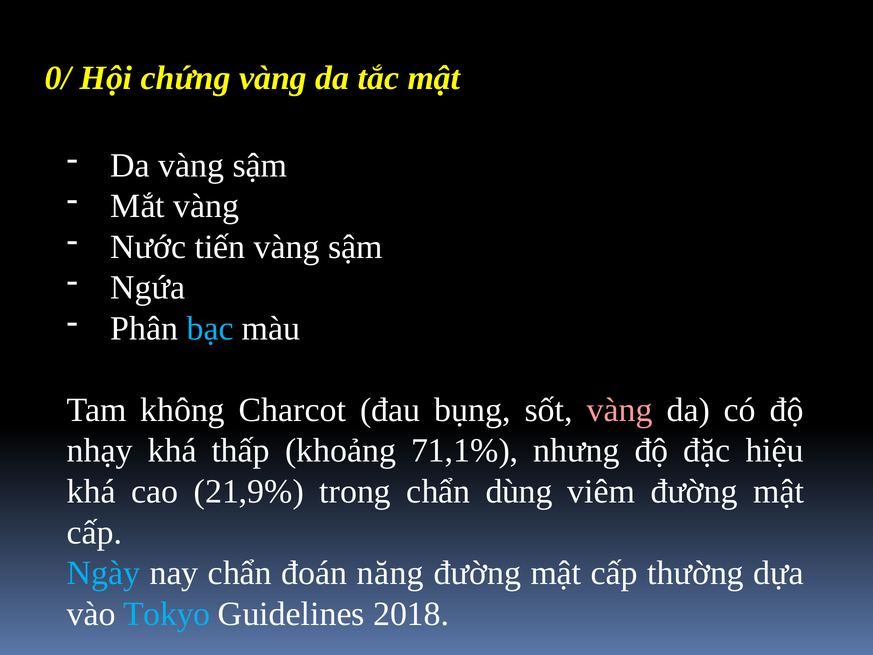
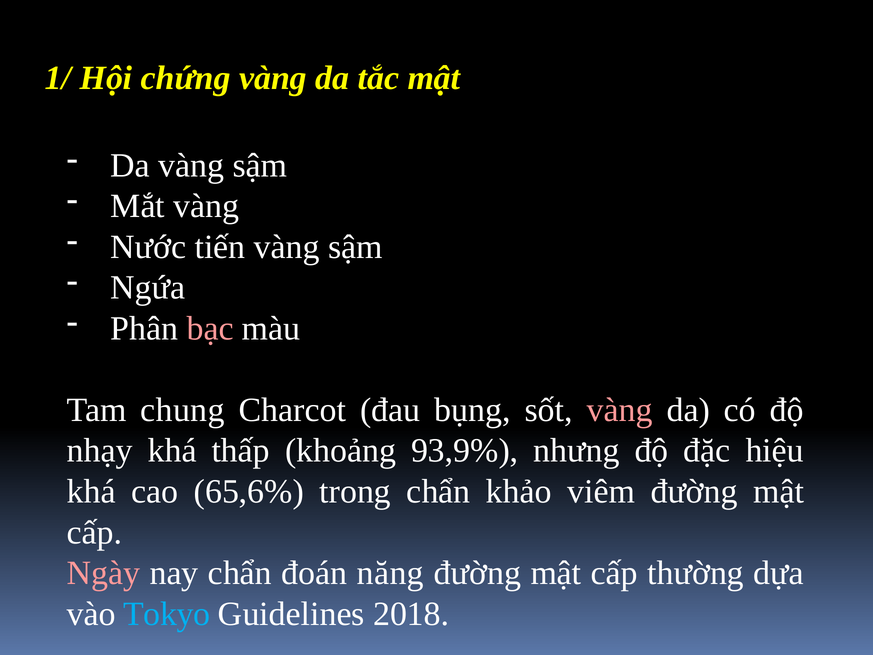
0/: 0/ -> 1/
bạc colour: light blue -> pink
không: không -> chung
71,1%: 71,1% -> 93,9%
21,9%: 21,9% -> 65,6%
dùng: dùng -> khảo
Ngày colour: light blue -> pink
